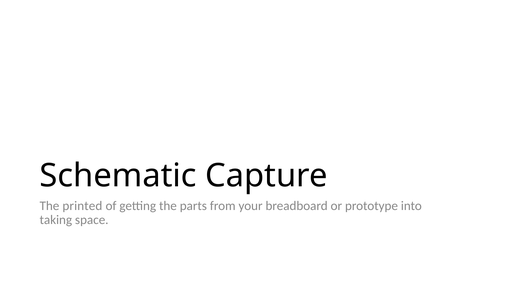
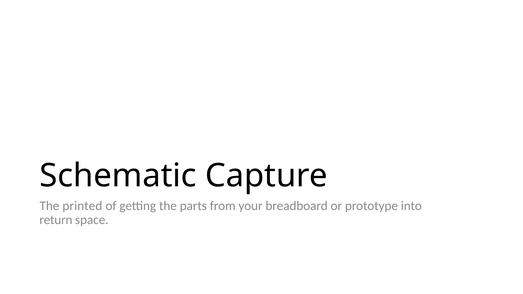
taking: taking -> return
